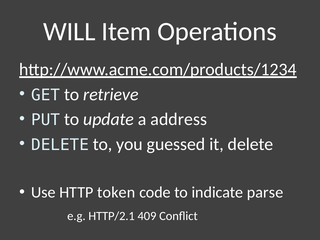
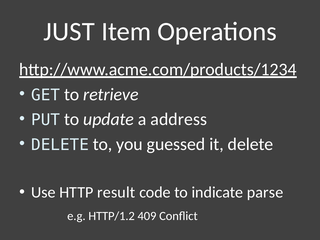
WILL: WILL -> JUST
token: token -> result
HTTP/2.1: HTTP/2.1 -> HTTP/1.2
